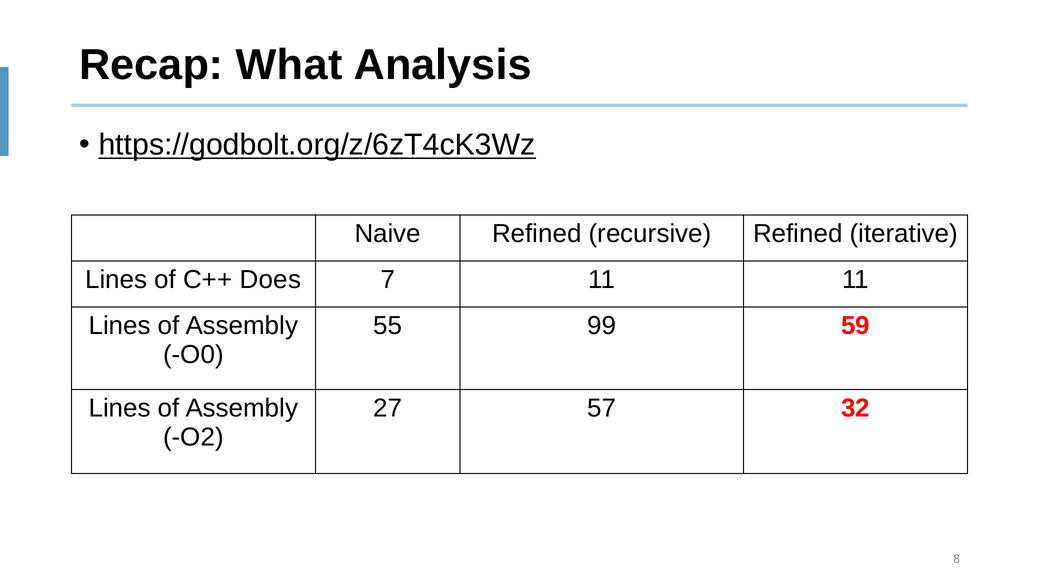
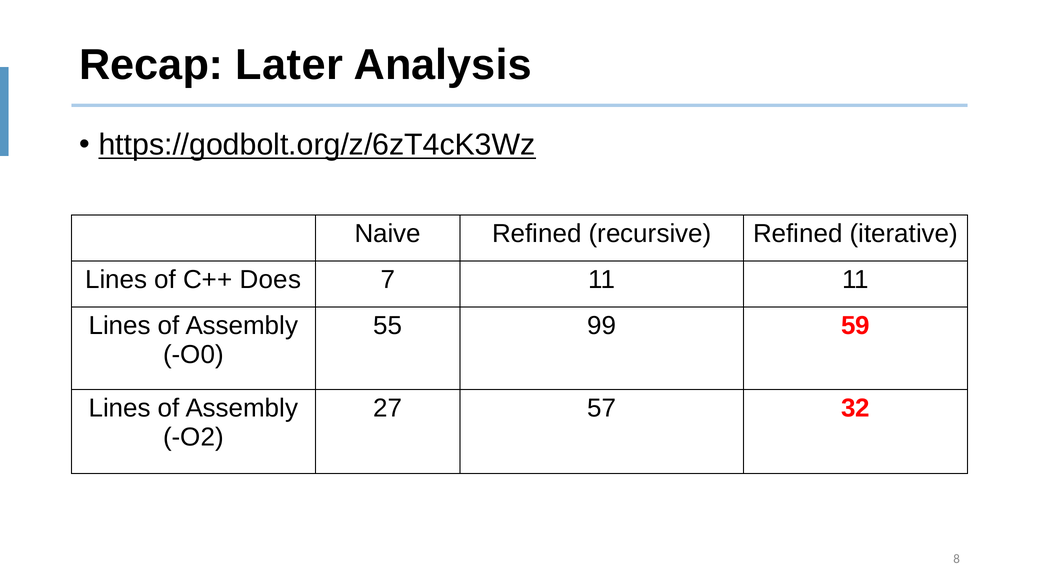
What: What -> Later
